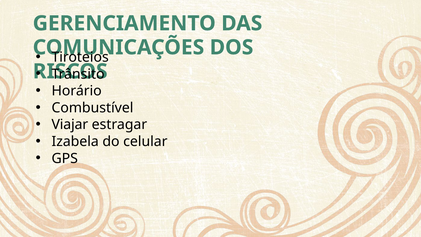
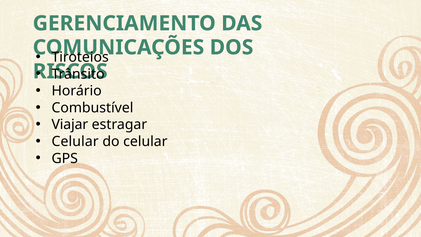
Izabela at (75, 141): Izabela -> Celular
